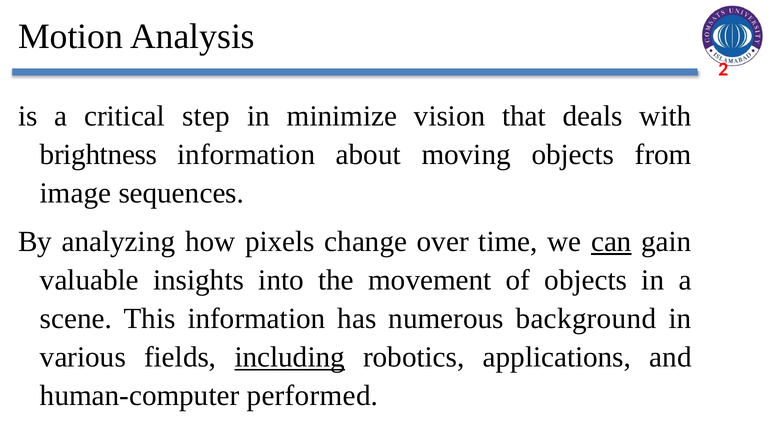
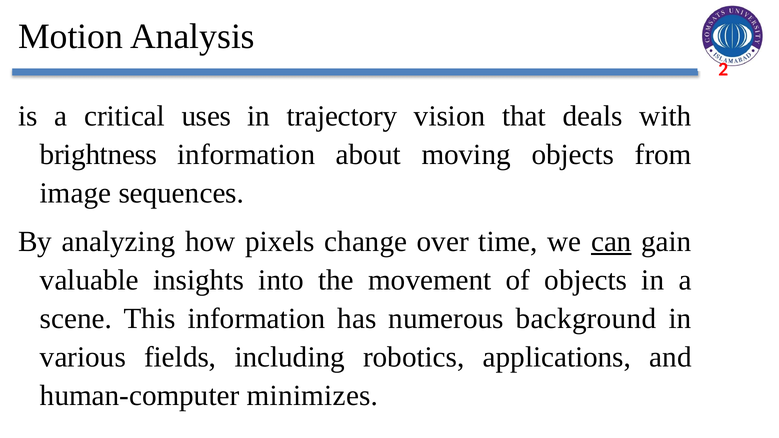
step: step -> uses
minimize: minimize -> trajectory
including underline: present -> none
performed: performed -> minimizes
